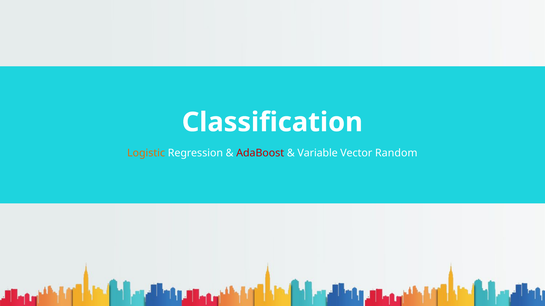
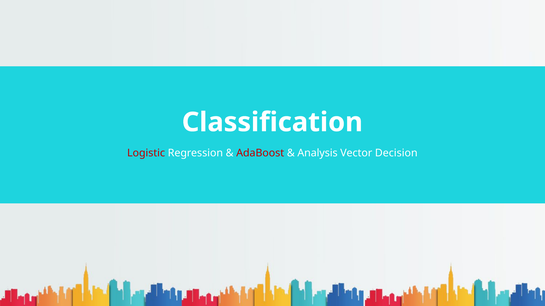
Logistic colour: orange -> red
Variable: Variable -> Analysis
Random: Random -> Decision
